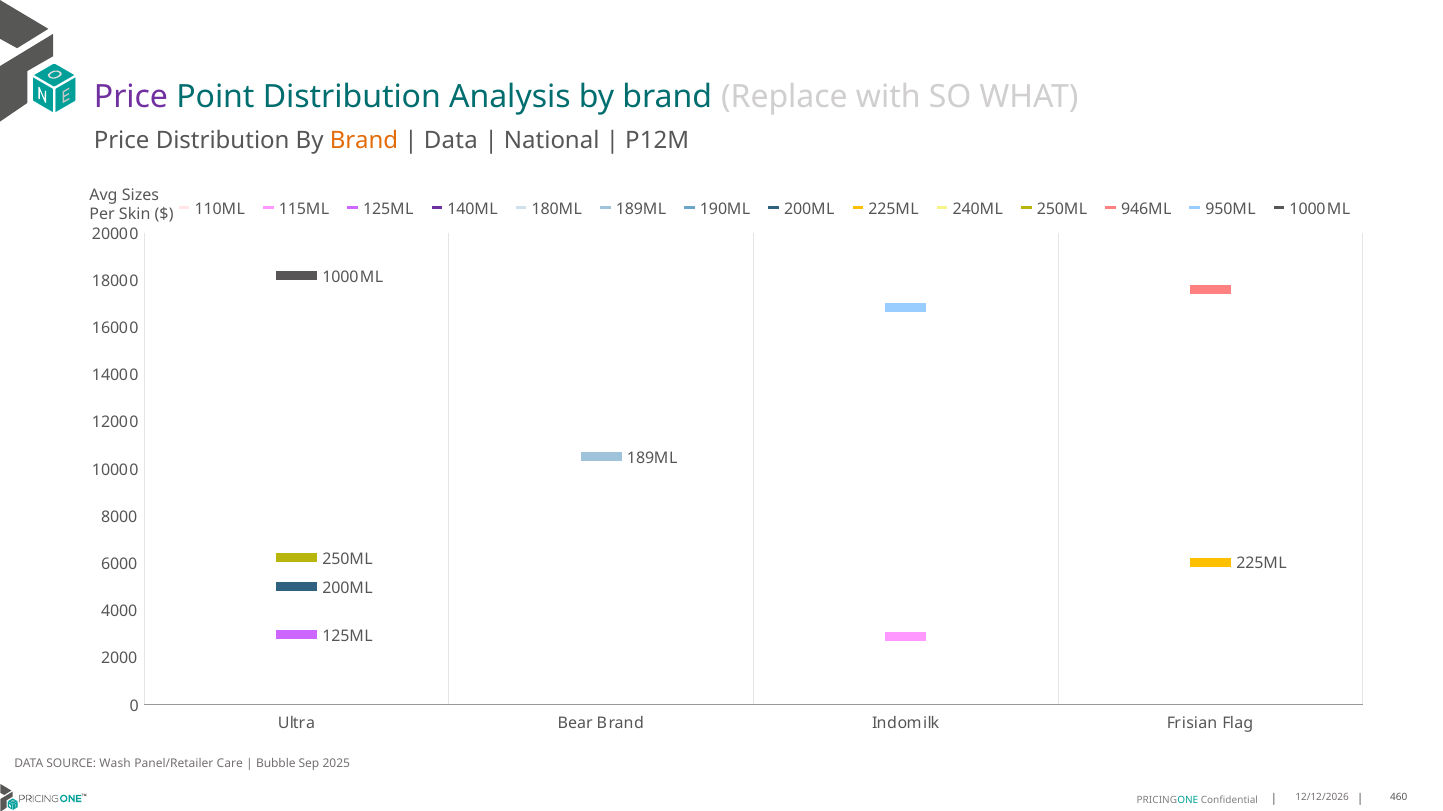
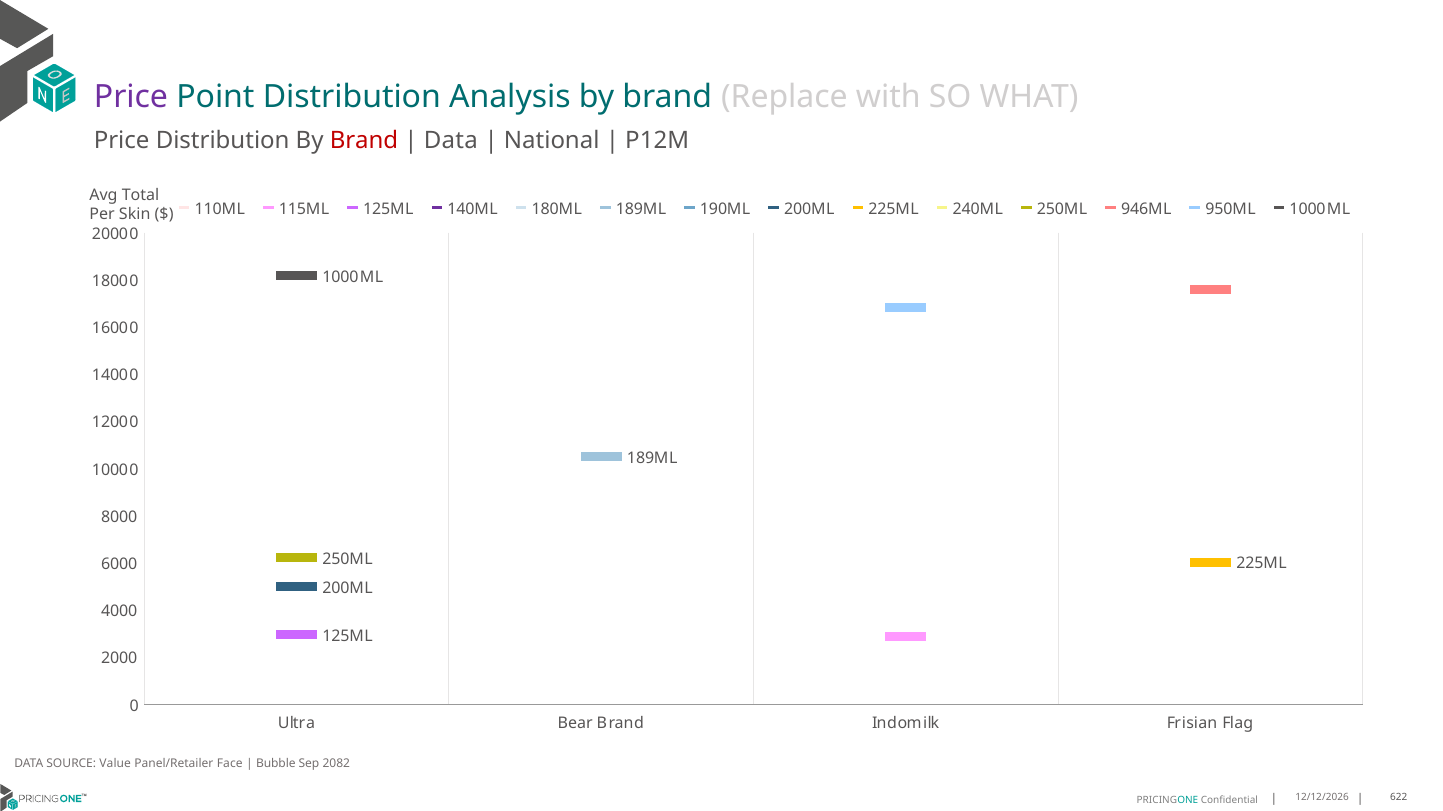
Brand at (364, 141) colour: orange -> red
Sizes: Sizes -> Total
Wash: Wash -> Value
Care: Care -> Face
2025: 2025 -> 2082
460: 460 -> 622
